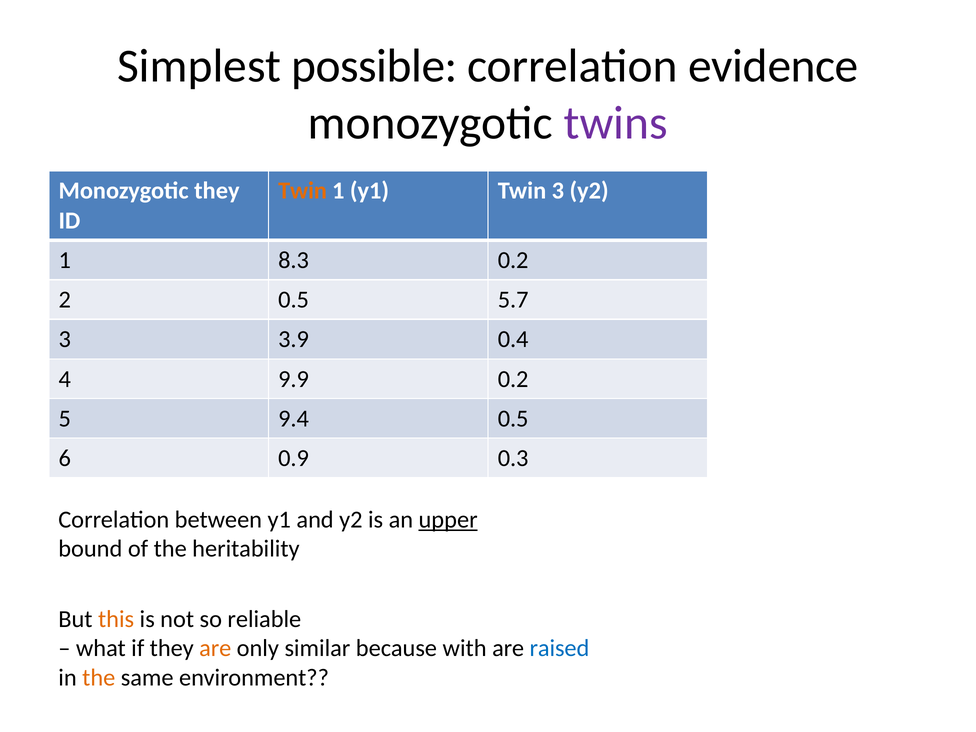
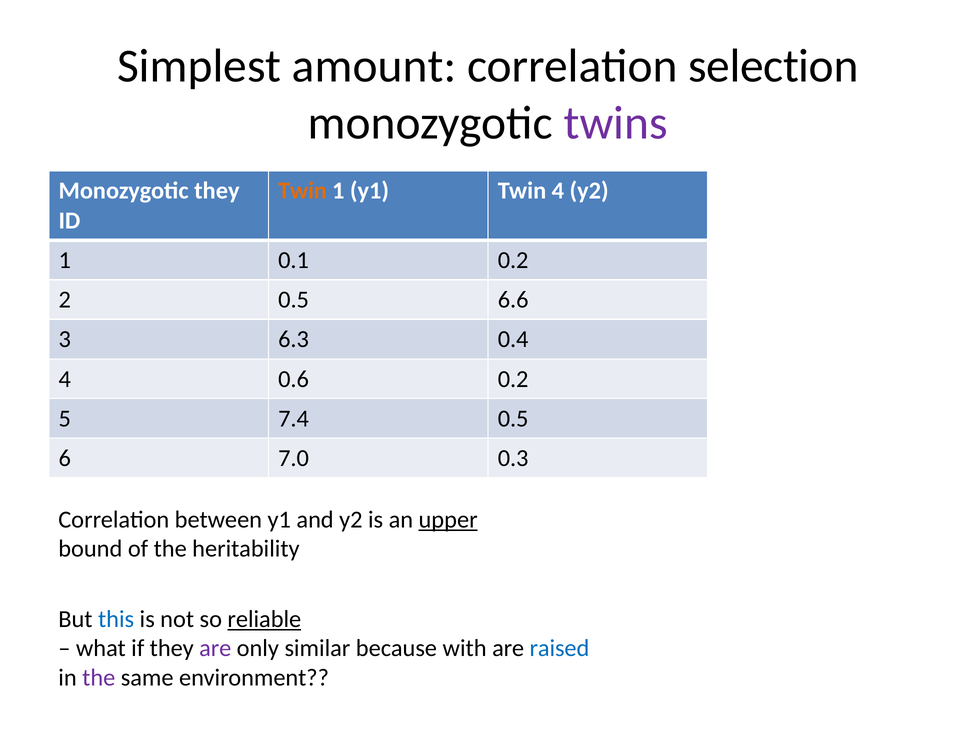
possible: possible -> amount
evidence: evidence -> selection
Twin 3: 3 -> 4
8.3: 8.3 -> 0.1
5.7: 5.7 -> 6.6
3.9: 3.9 -> 6.3
9.9: 9.9 -> 0.6
9.4: 9.4 -> 7.4
0.9: 0.9 -> 7.0
this colour: orange -> blue
reliable underline: none -> present
are at (215, 648) colour: orange -> purple
the at (99, 678) colour: orange -> purple
